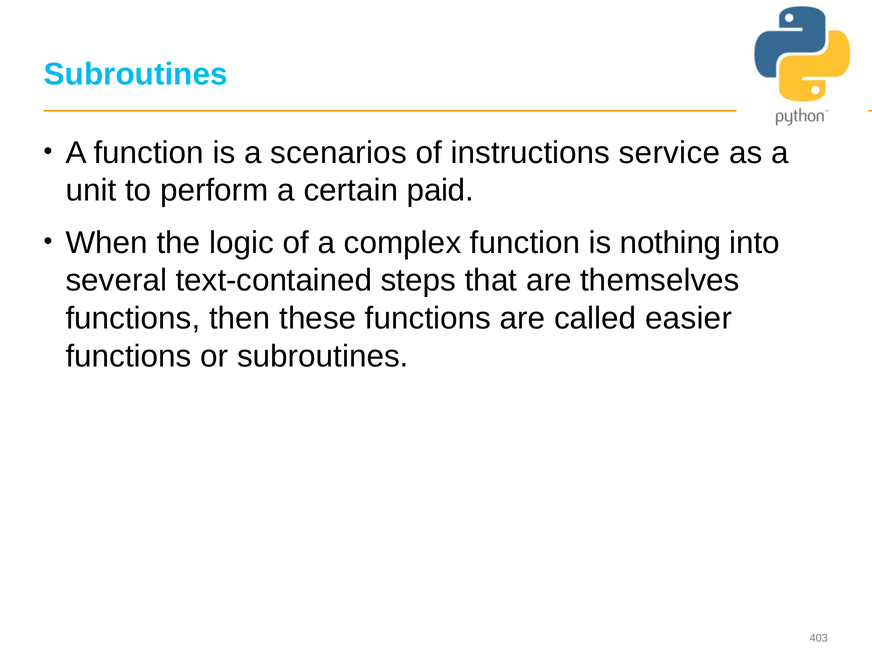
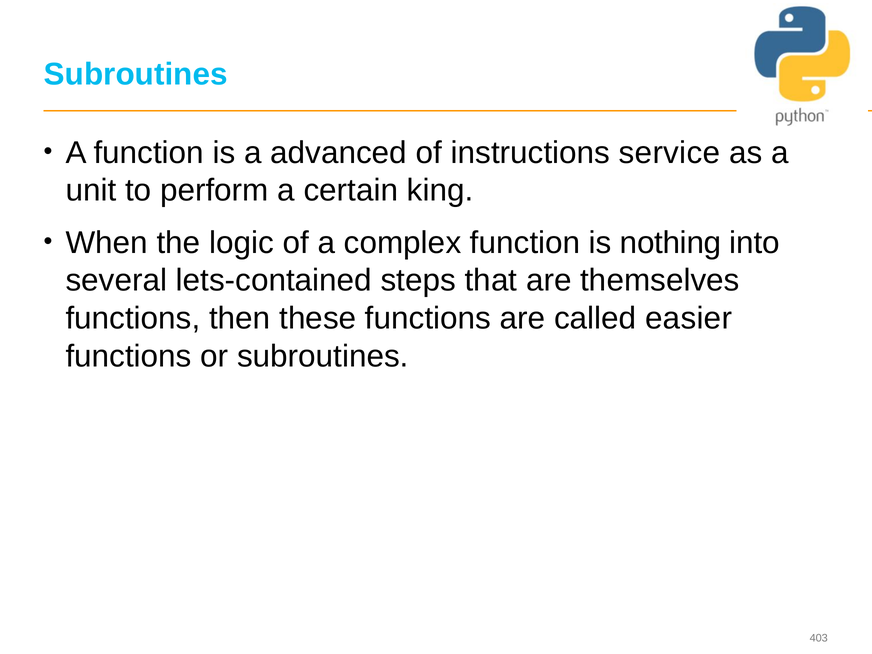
scenarios: scenarios -> advanced
paid: paid -> king
text-contained: text-contained -> lets-contained
